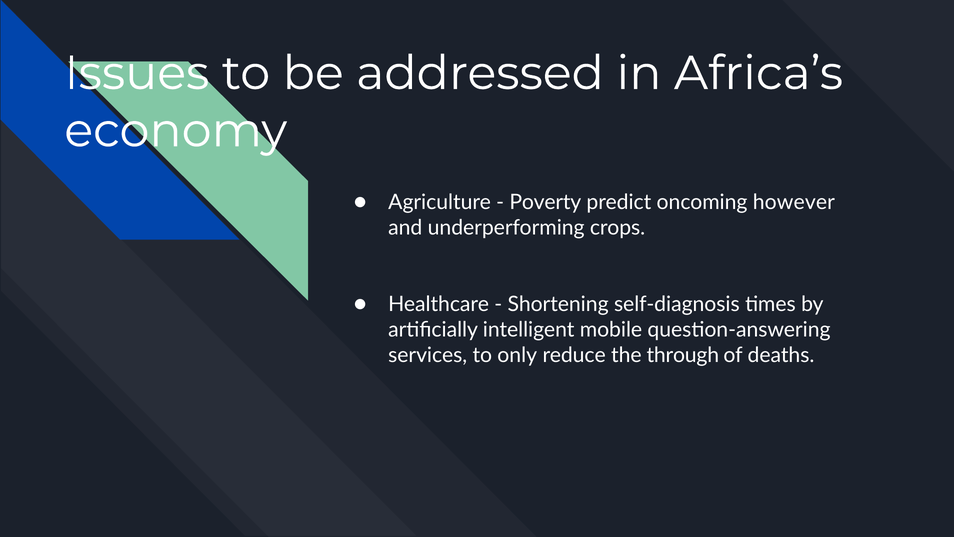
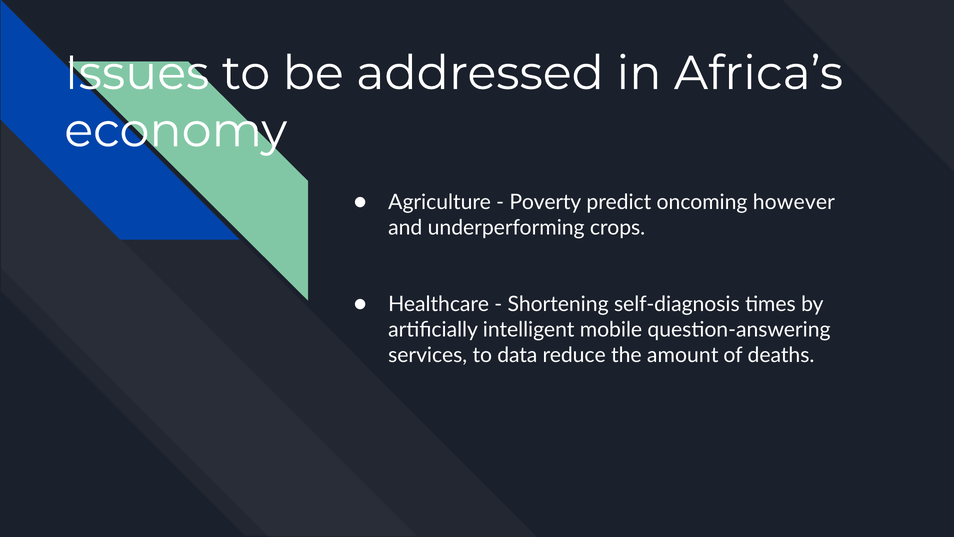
only: only -> data
through: through -> amount
